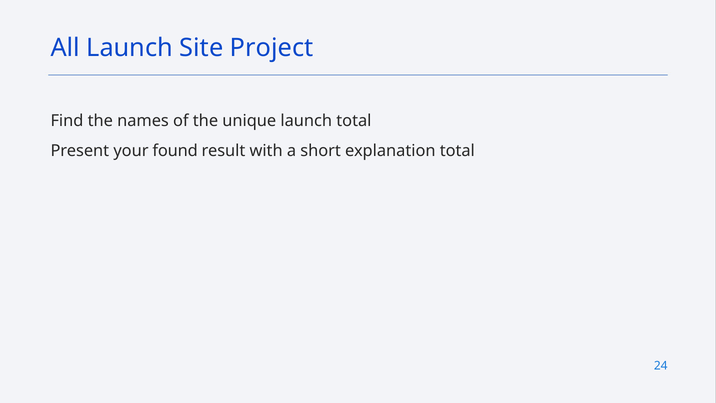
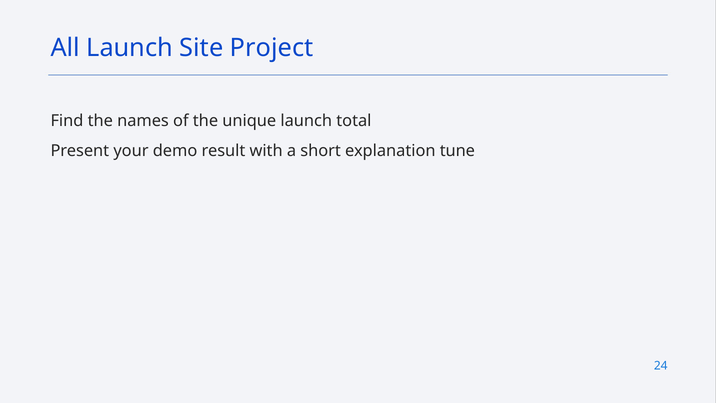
found: found -> demo
explanation total: total -> tune
